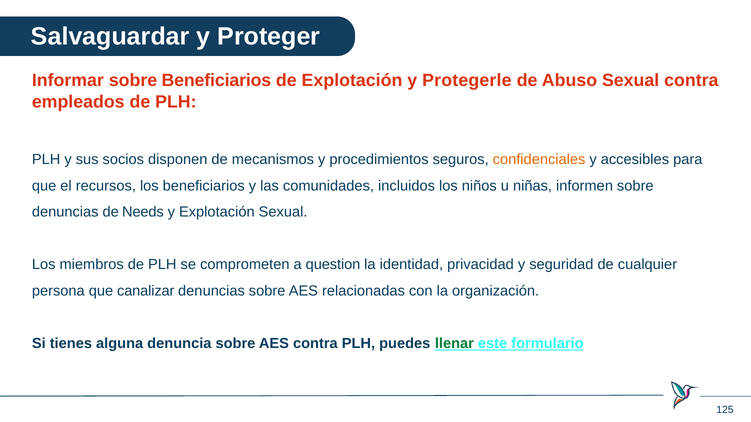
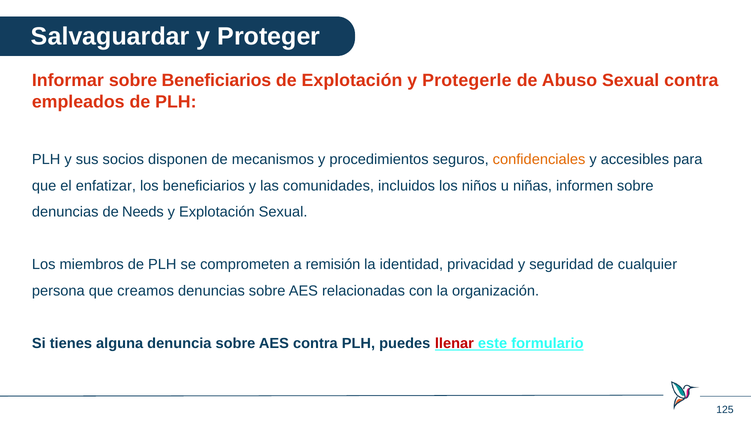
recursos: recursos -> enfatizar
question: question -> remisión
canalizar: canalizar -> creamos
llenar colour: green -> red
